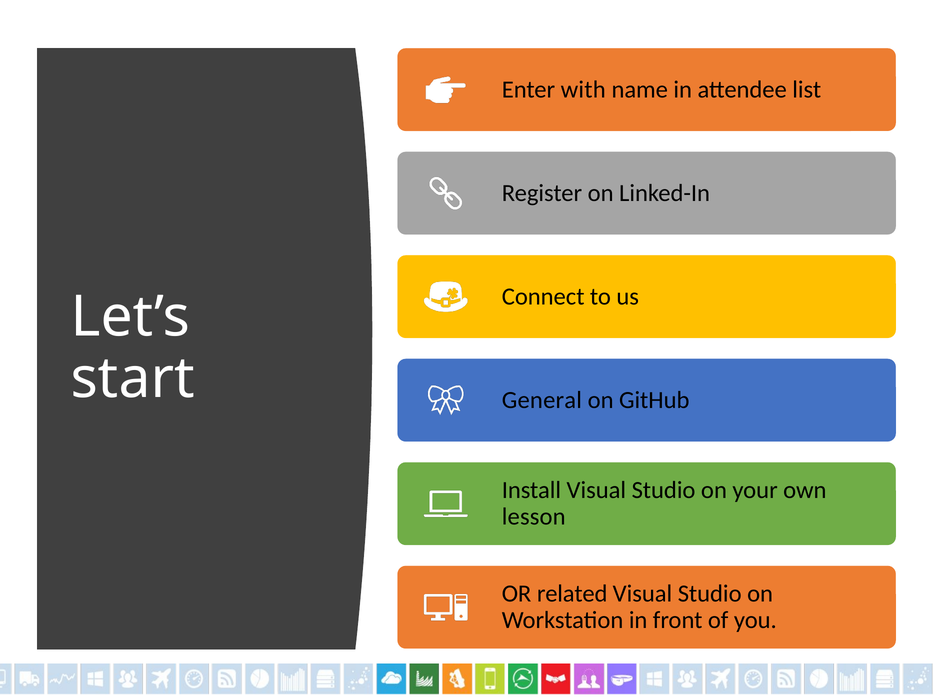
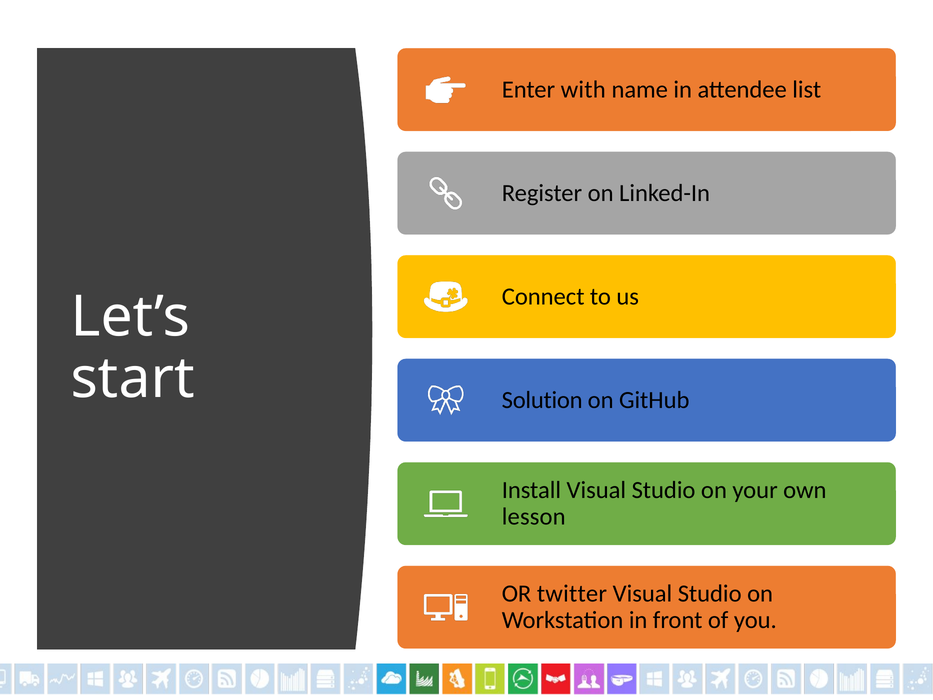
General: General -> Solution
related: related -> twitter
